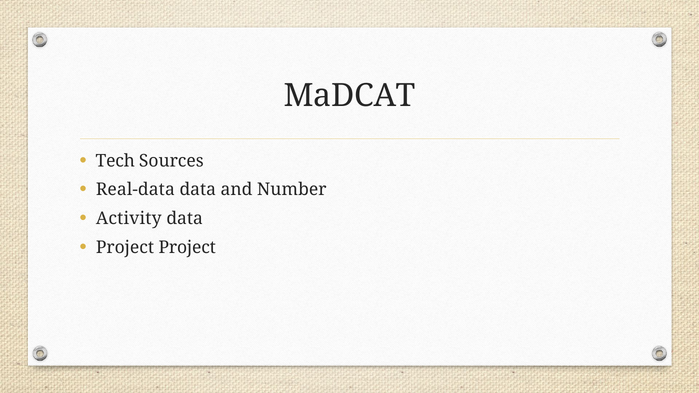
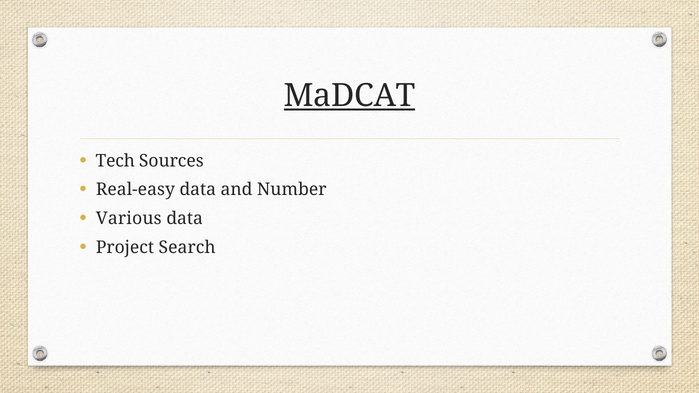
MaDCAT underline: none -> present
Real-data: Real-data -> Real-easy
Activity: Activity -> Various
Project Project: Project -> Search
